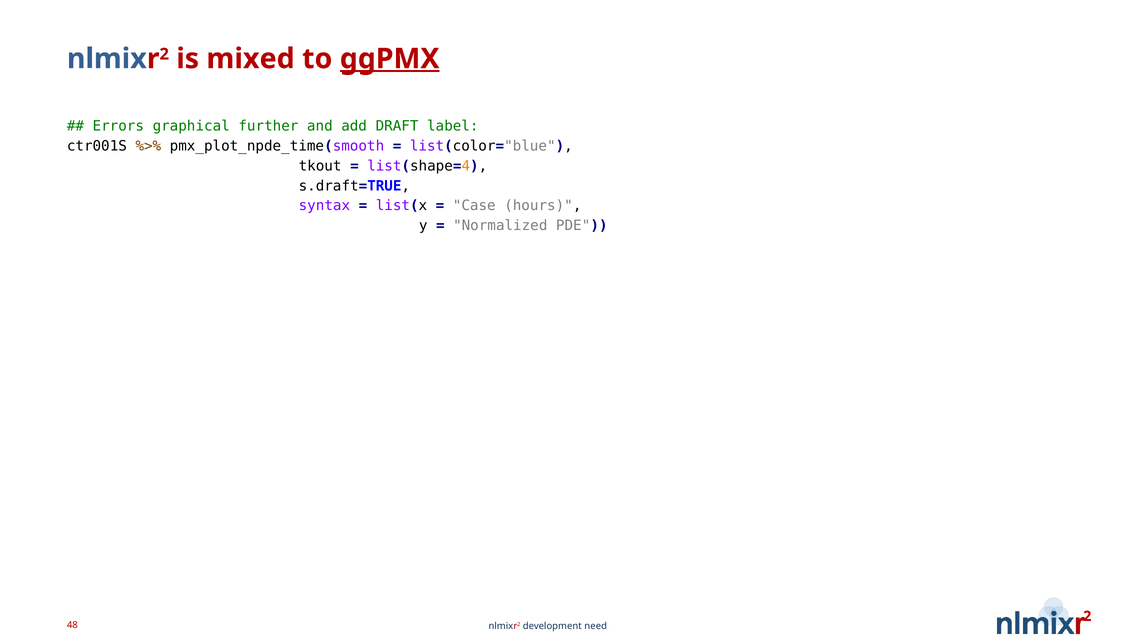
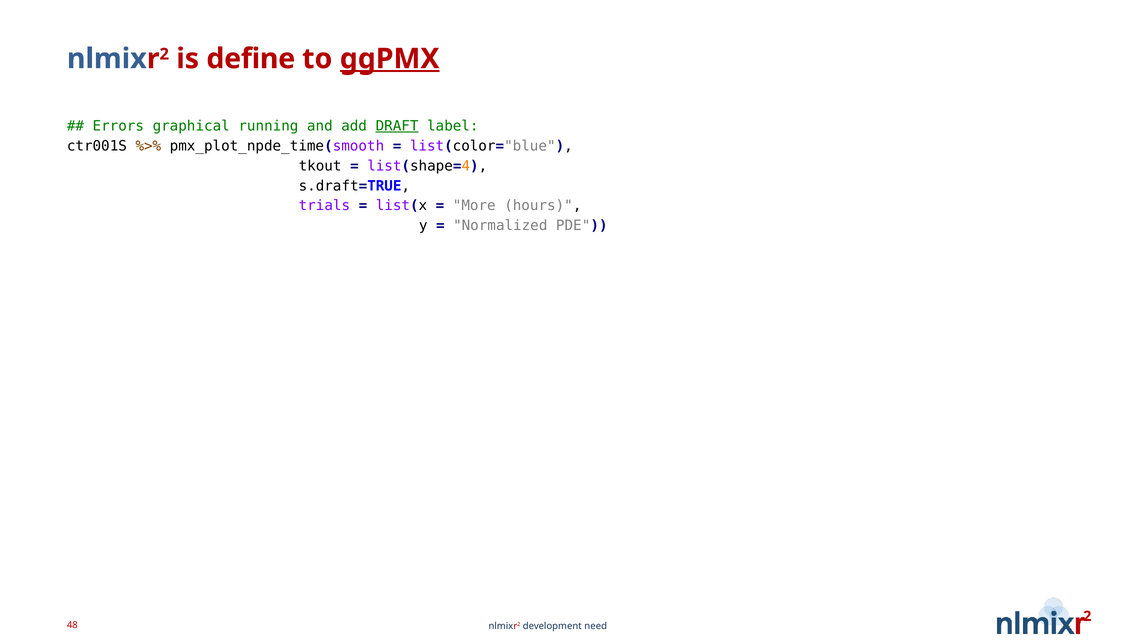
mixed: mixed -> define
further: further -> running
DRAFT underline: none -> present
syntax: syntax -> trials
Case: Case -> More
